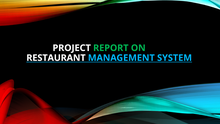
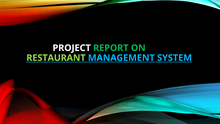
RESTAURANT colour: white -> light green
